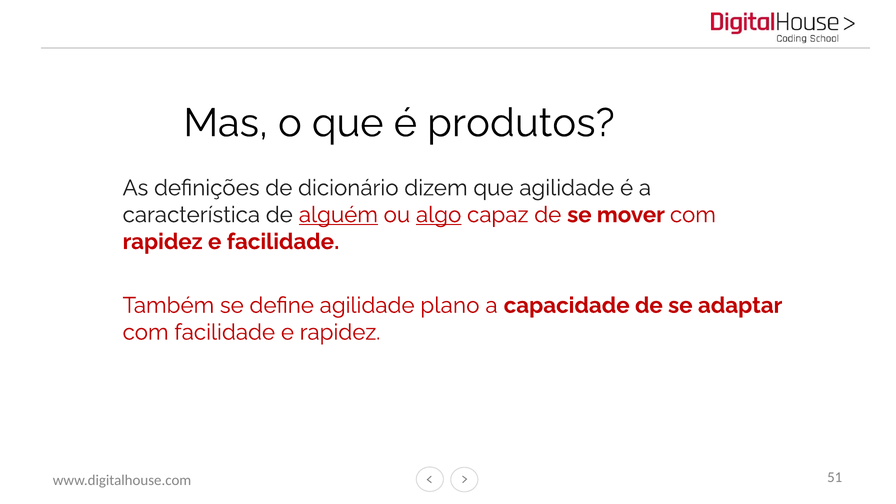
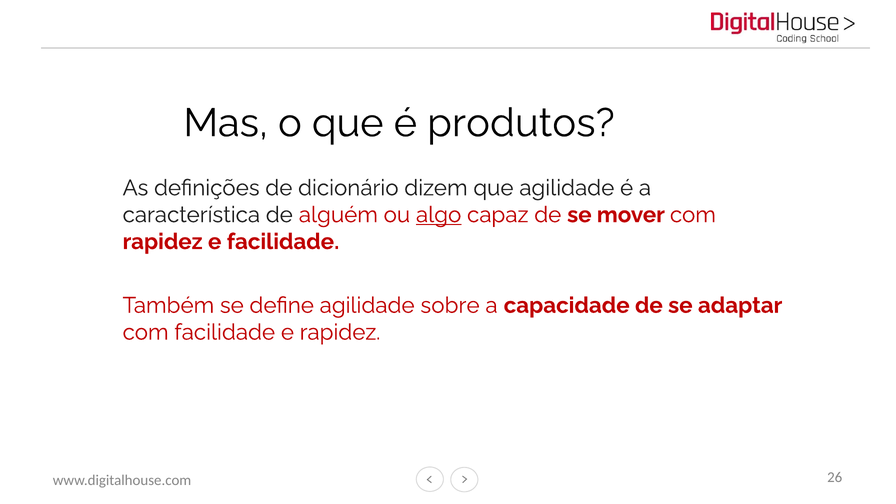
alguém underline: present -> none
plano: plano -> sobre
51: 51 -> 26
